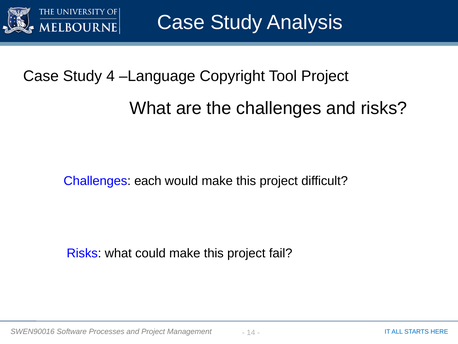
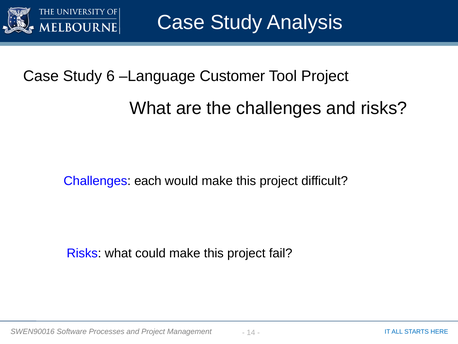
4: 4 -> 6
Copyright: Copyright -> Customer
